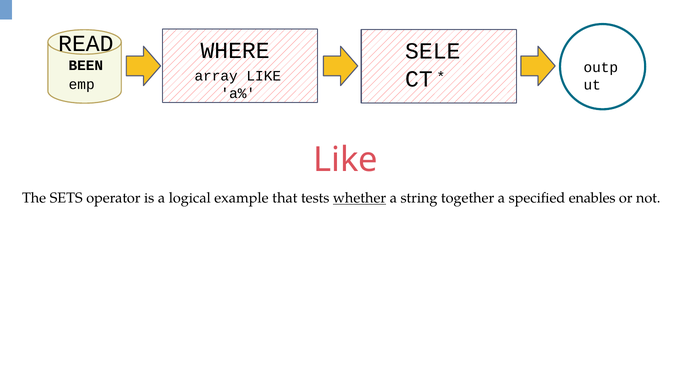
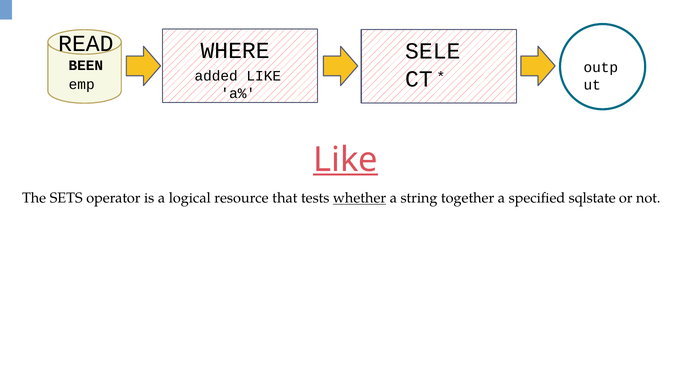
array: array -> added
Like at (345, 160) underline: none -> present
example: example -> resource
enables: enables -> sqlstate
